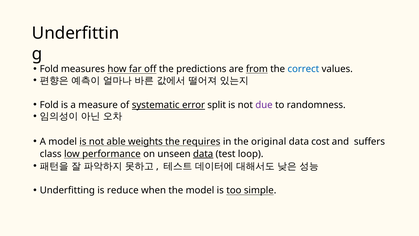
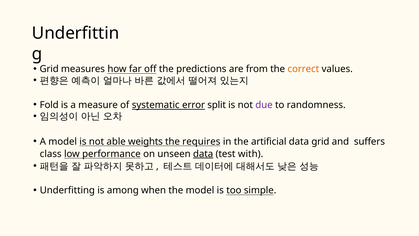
Fold at (49, 69): Fold -> Grid
from underline: present -> none
correct colour: blue -> orange
original: original -> artificial
data cost: cost -> grid
loop: loop -> with
reduce: reduce -> among
